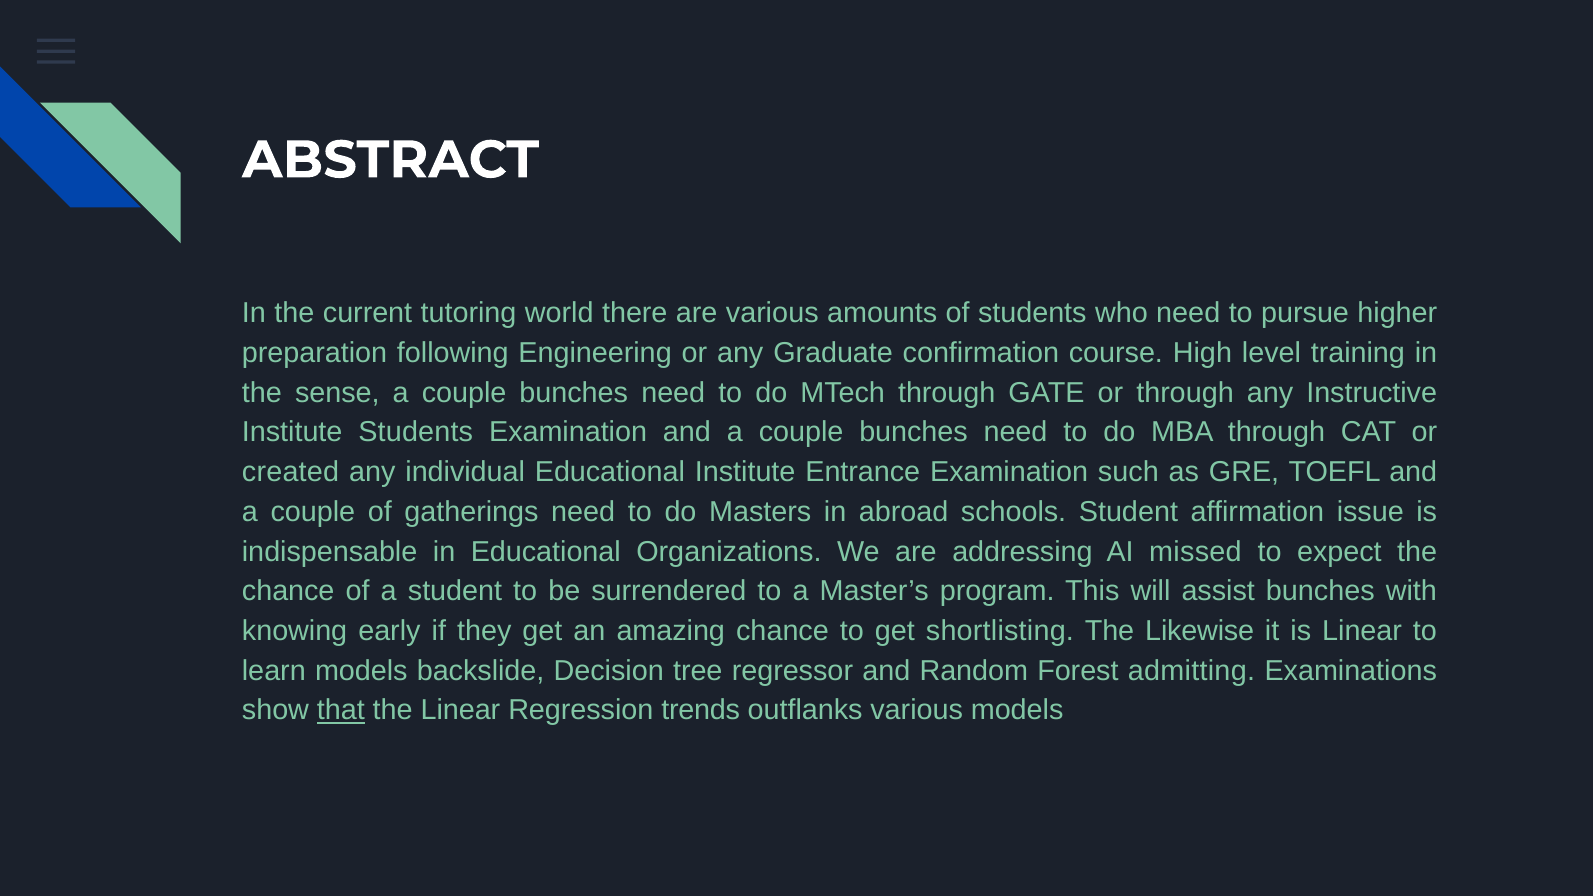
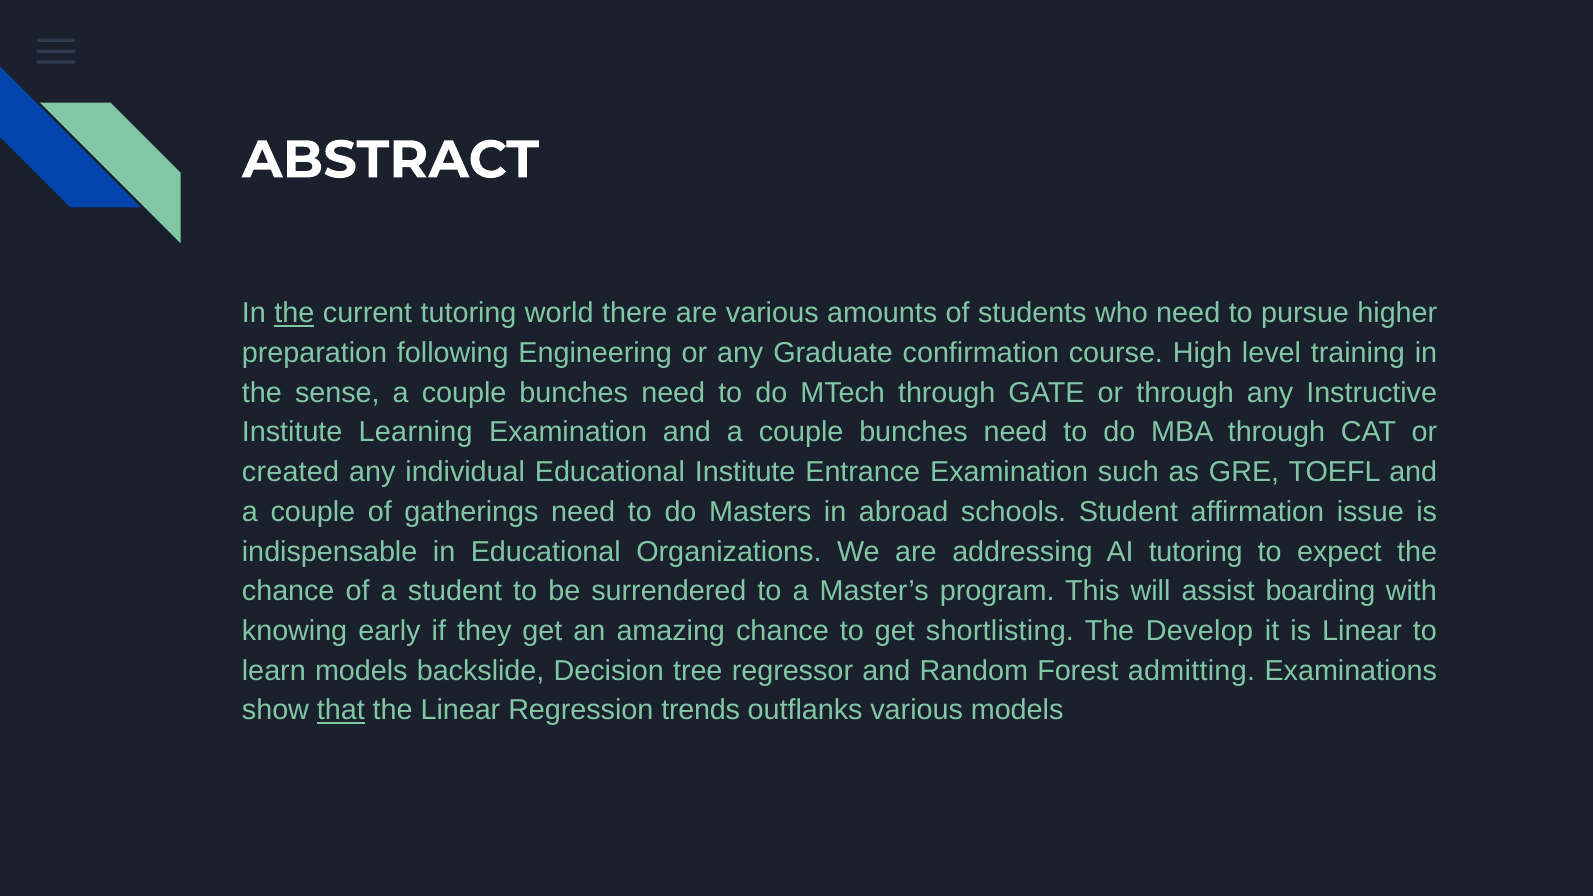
the at (294, 313) underline: none -> present
Institute Students: Students -> Learning
AI missed: missed -> tutoring
assist bunches: bunches -> boarding
Likewise: Likewise -> Develop
